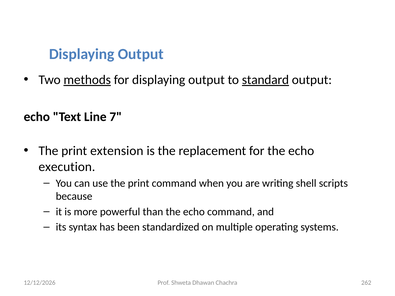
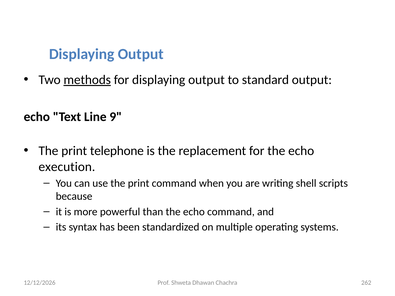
standard underline: present -> none
7: 7 -> 9
extension: extension -> telephone
